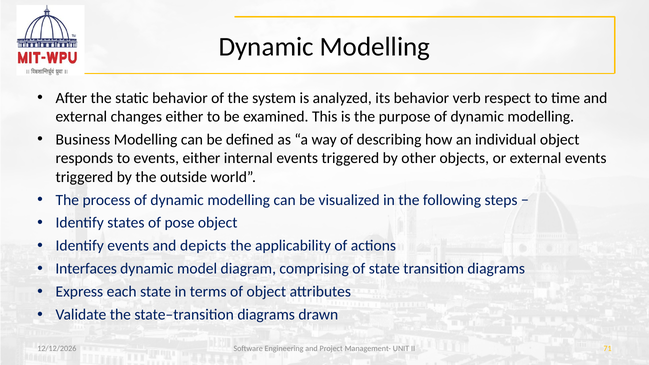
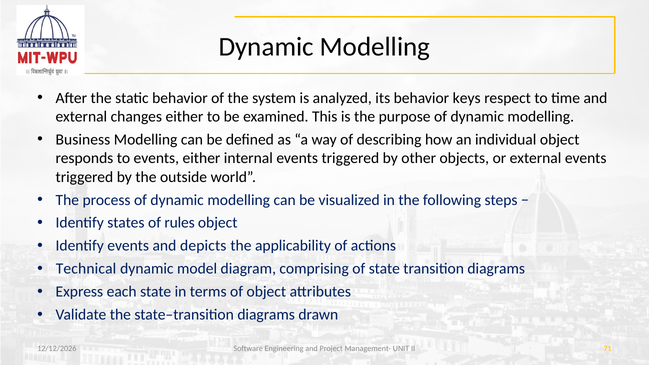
verb: verb -> keys
pose: pose -> rules
Interfaces: Interfaces -> Technical
